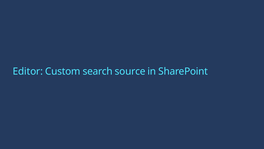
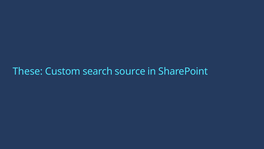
Editor: Editor -> These
